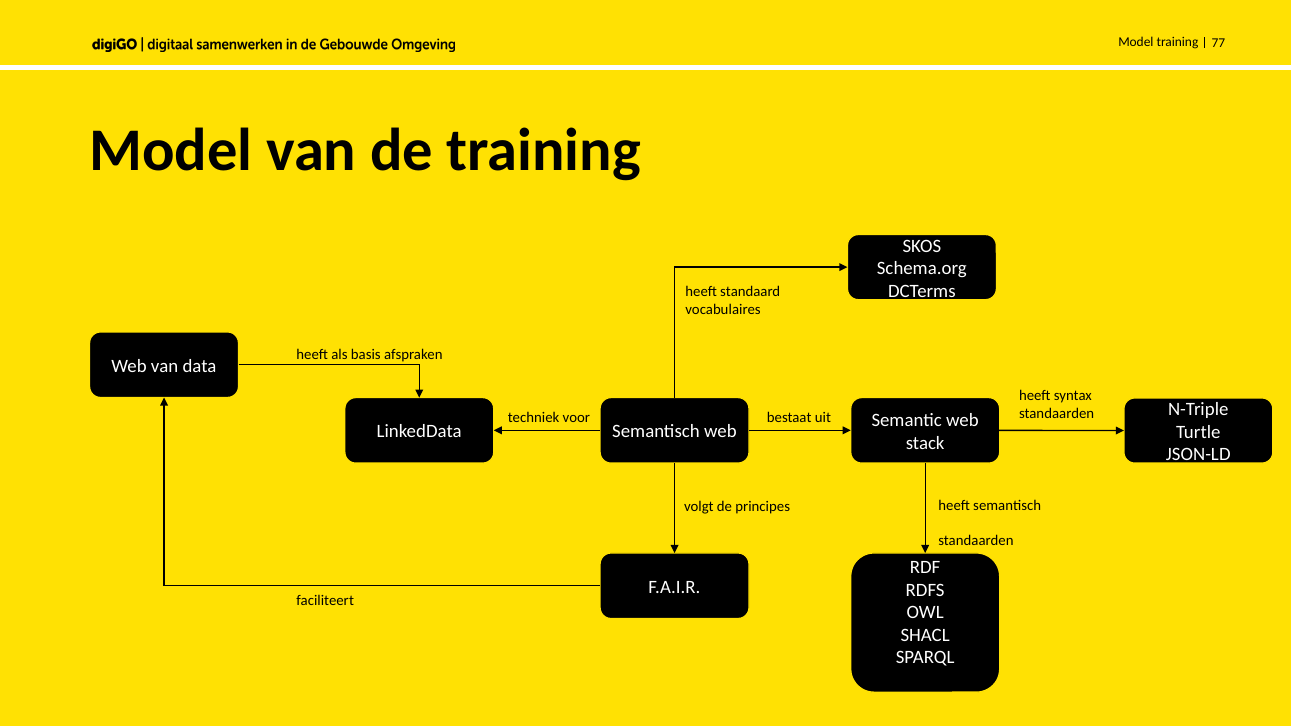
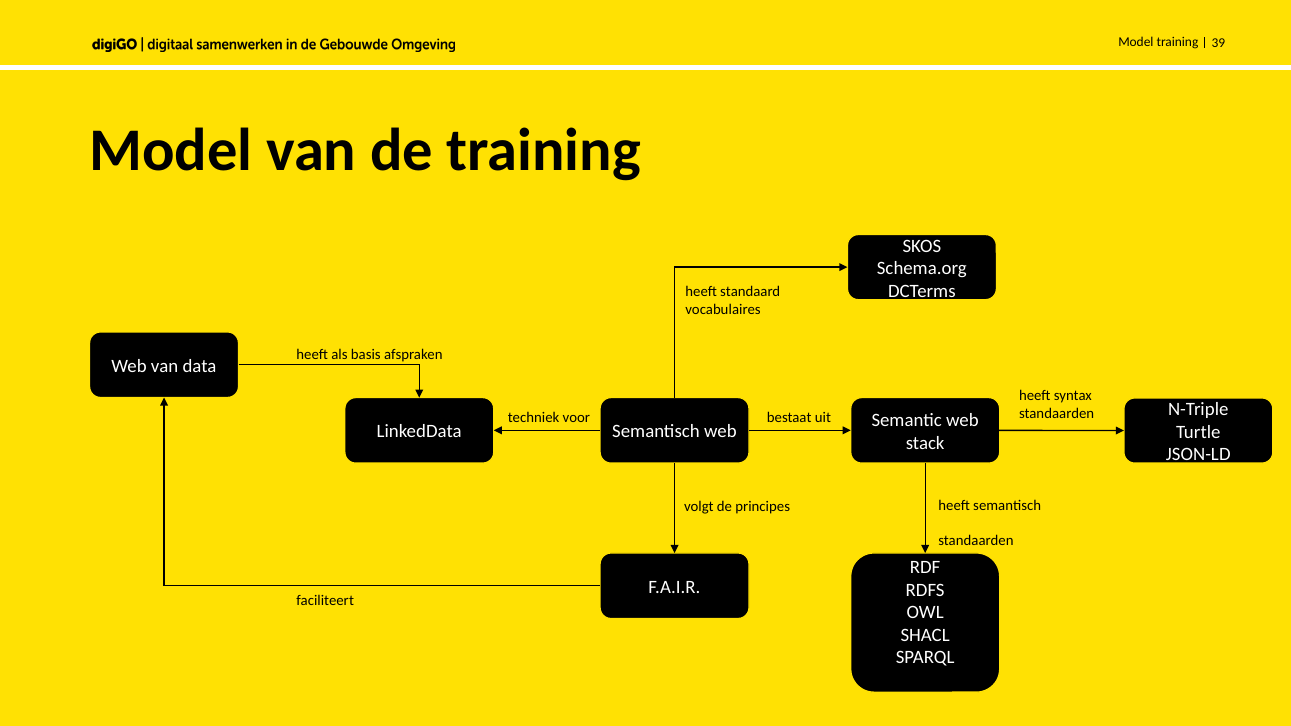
77: 77 -> 39
